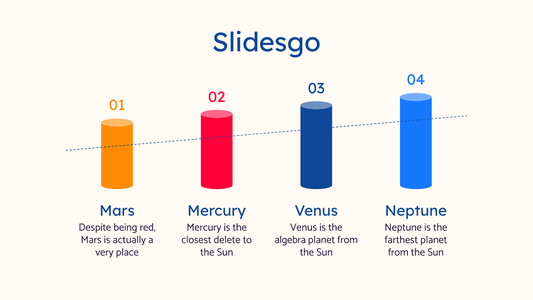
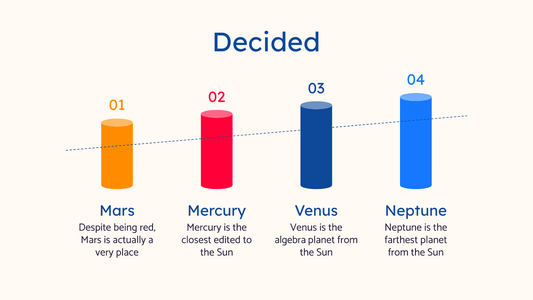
Slidesgo: Slidesgo -> Decided
delete: delete -> edited
